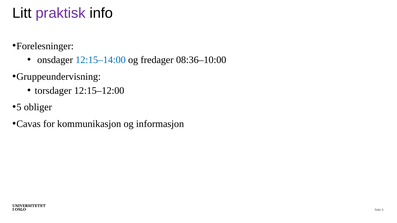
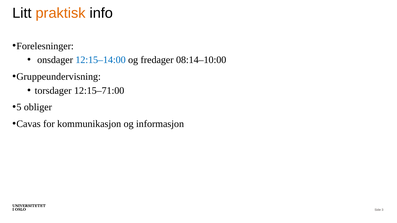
praktisk colour: purple -> orange
08:36–10:00: 08:36–10:00 -> 08:14–10:00
12:15–12:00: 12:15–12:00 -> 12:15–71:00
